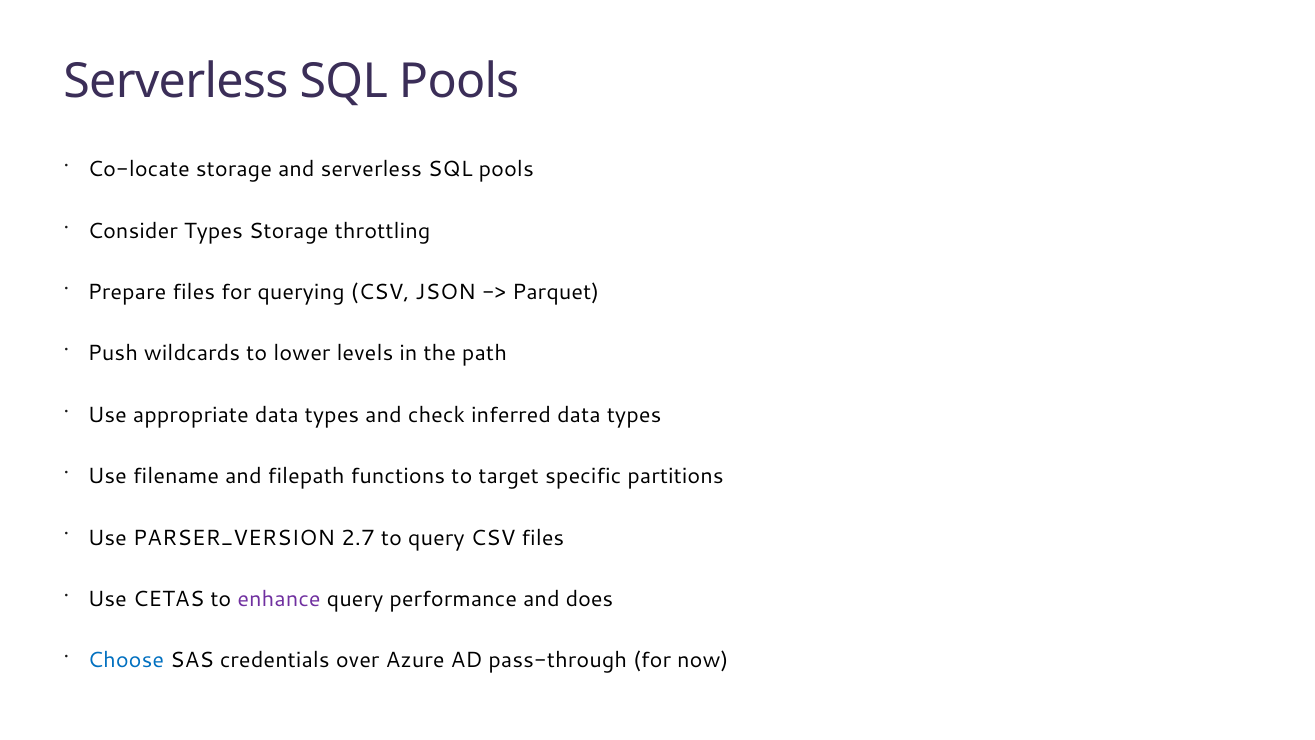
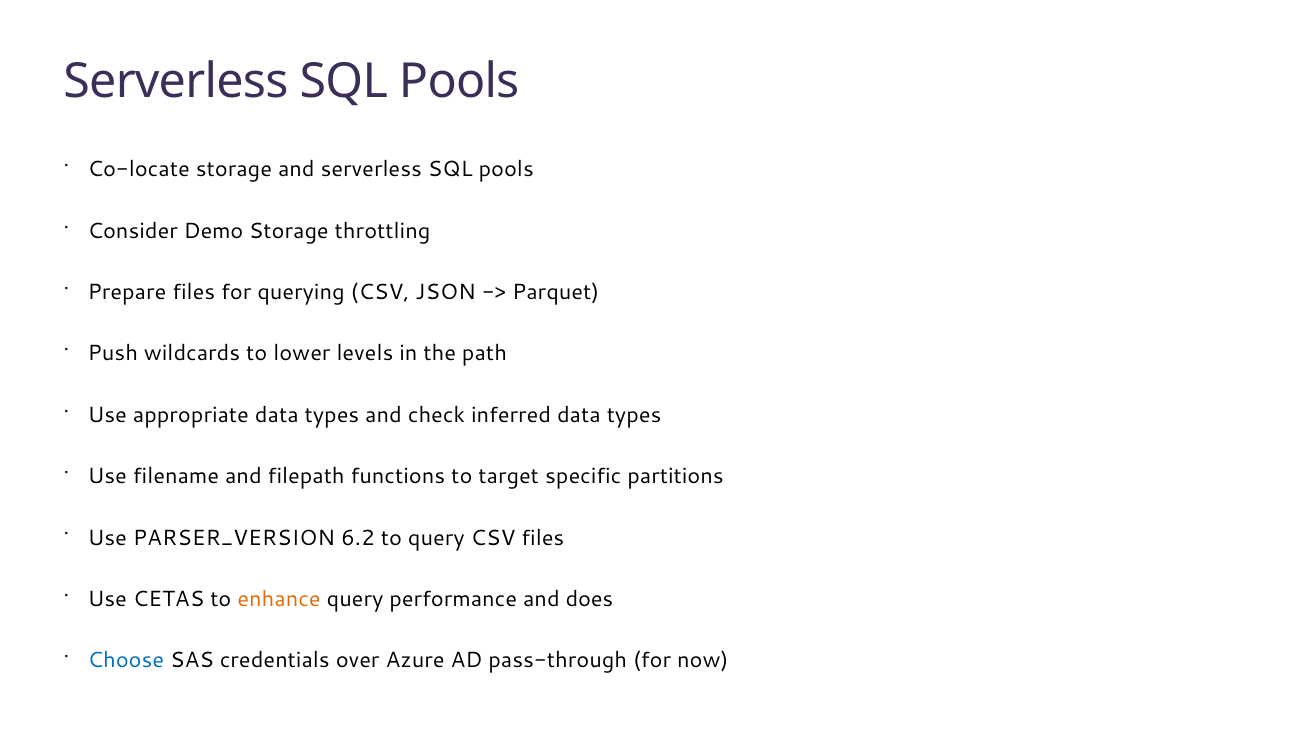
Consider Types: Types -> Demo
2.7: 2.7 -> 6.2
enhance colour: purple -> orange
